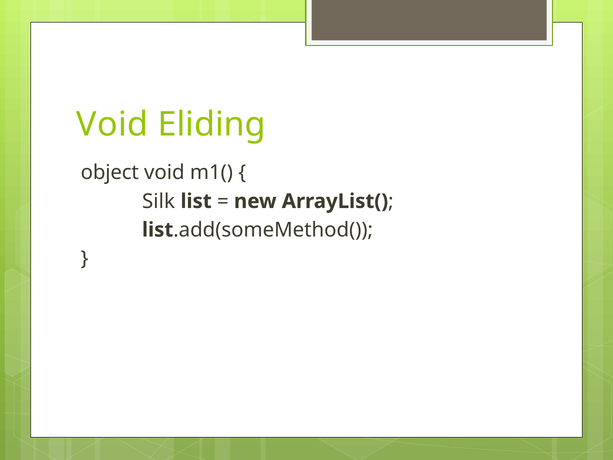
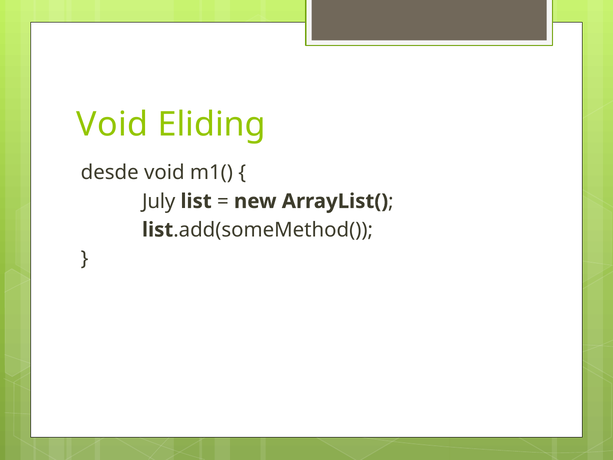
object: object -> desde
Silk: Silk -> July
